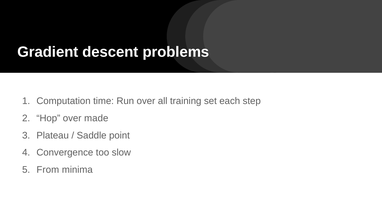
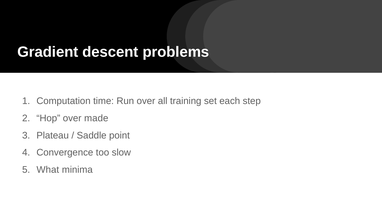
From: From -> What
